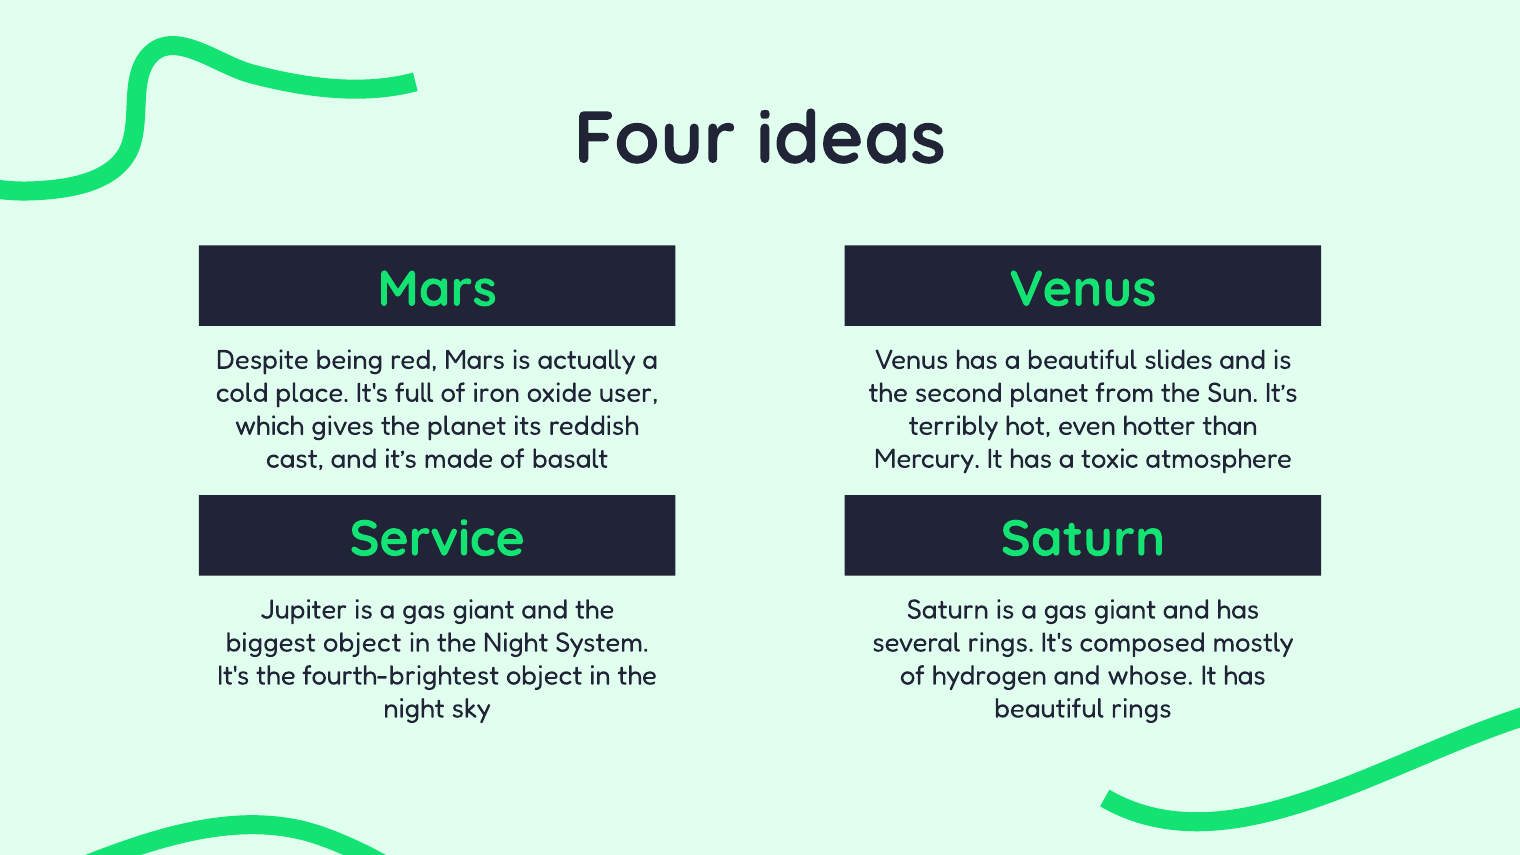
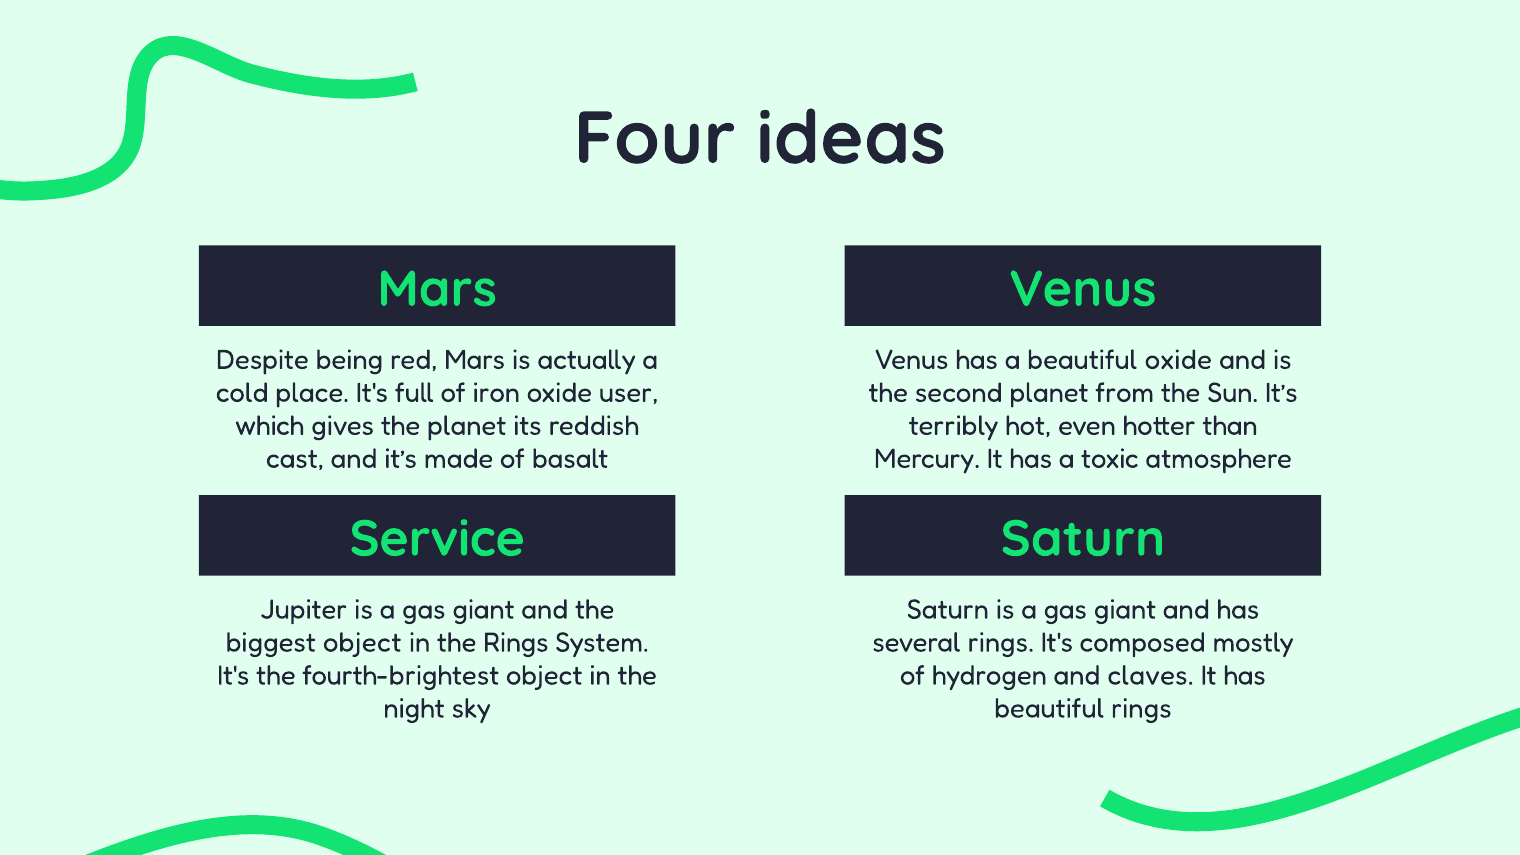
beautiful slides: slides -> oxide
Night at (516, 642): Night -> Rings
whose: whose -> claves
